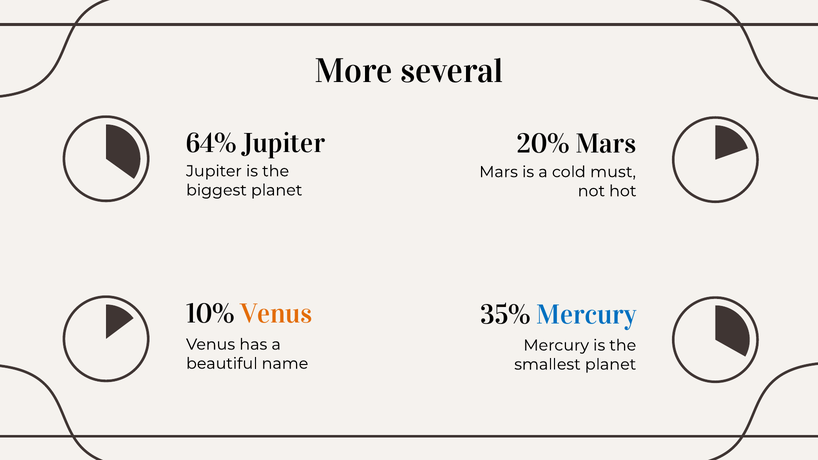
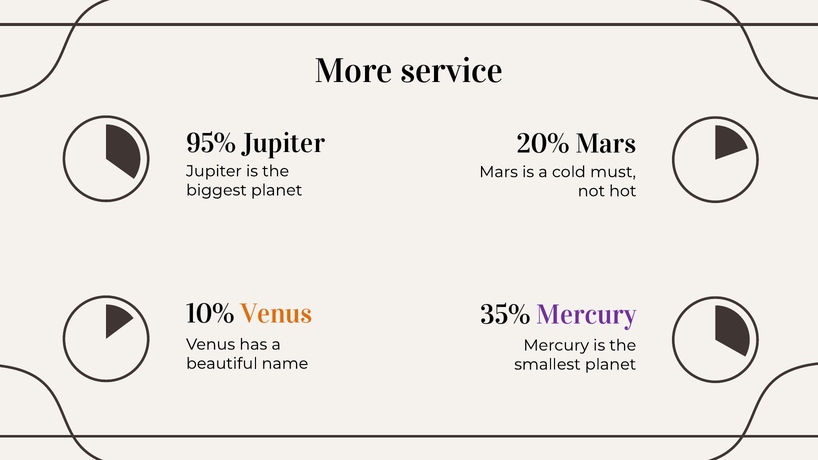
several: several -> service
64%: 64% -> 95%
Mercury at (586, 315) colour: blue -> purple
